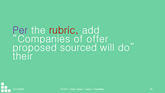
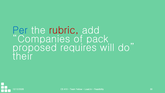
Per colour: purple -> blue
offer: offer -> pack
sourced: sourced -> requires
